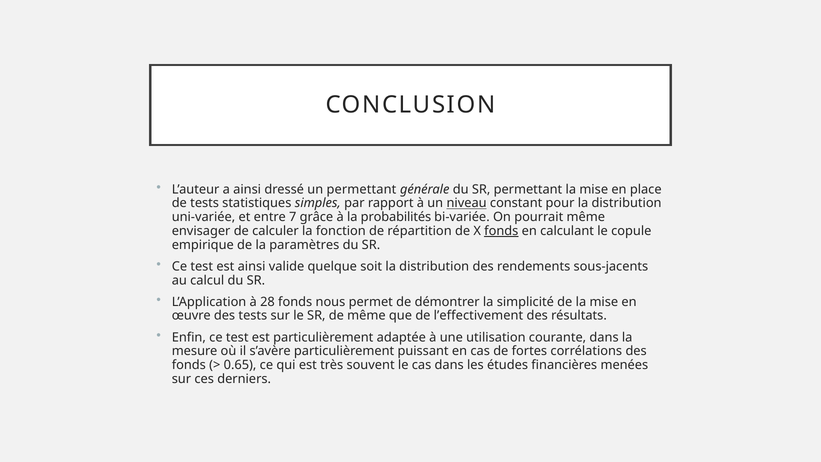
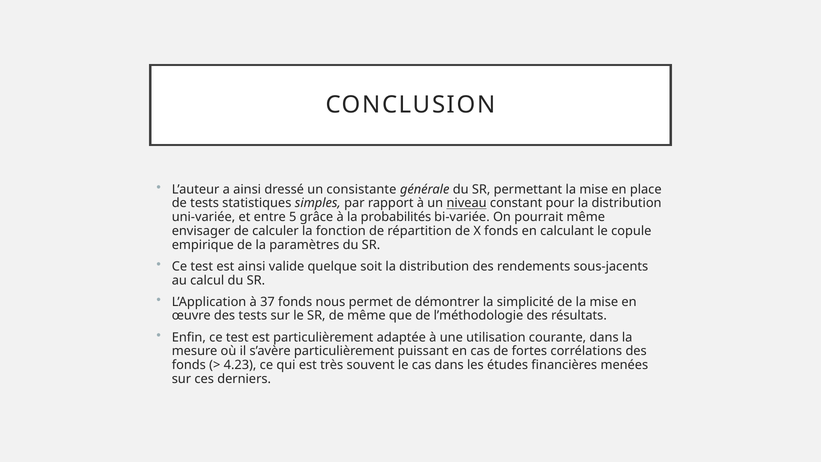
un permettant: permettant -> consistante
7: 7 -> 5
fonds at (501, 231) underline: present -> none
28: 28 -> 37
l’effectivement: l’effectivement -> l’méthodologie
0.65: 0.65 -> 4.23
